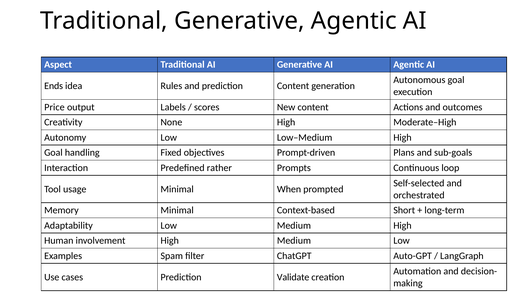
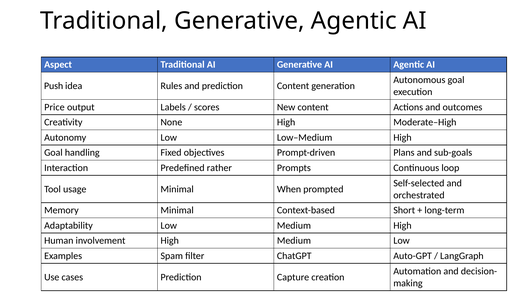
Ends: Ends -> Push
Validate: Validate -> Capture
